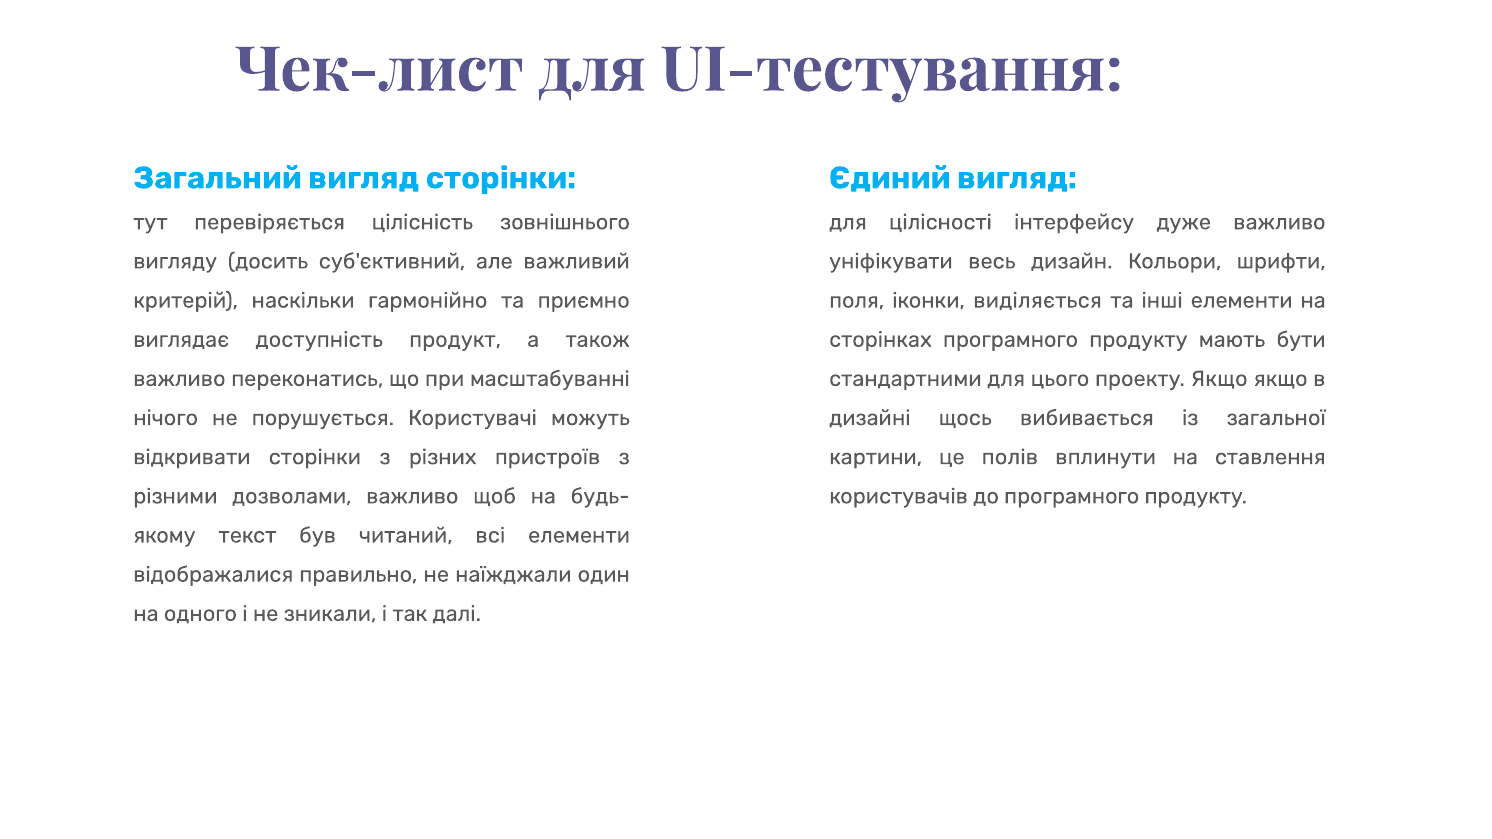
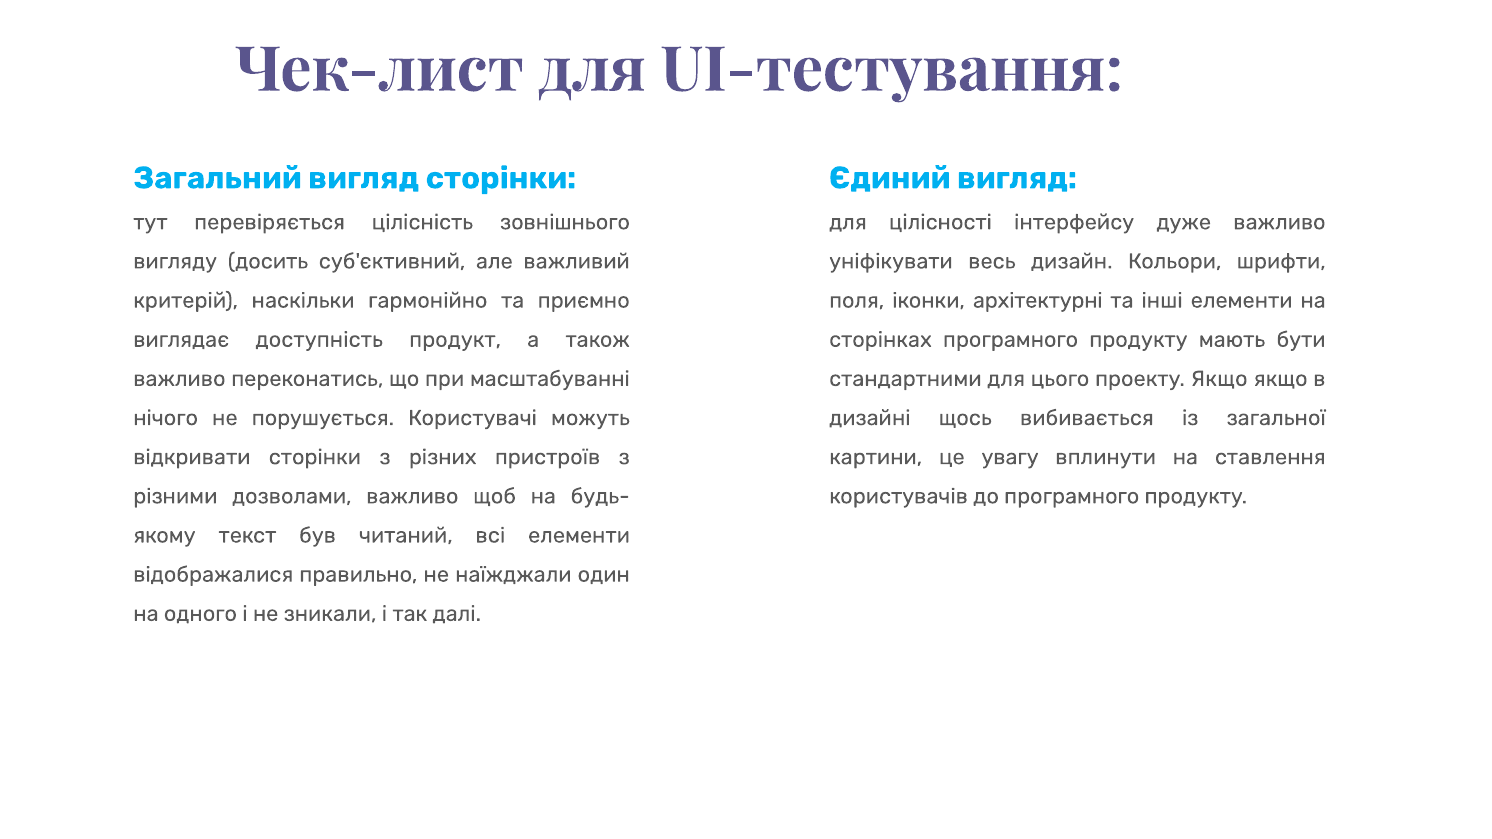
виділяється: виділяється -> архітектурні
полів: полів -> увагу
